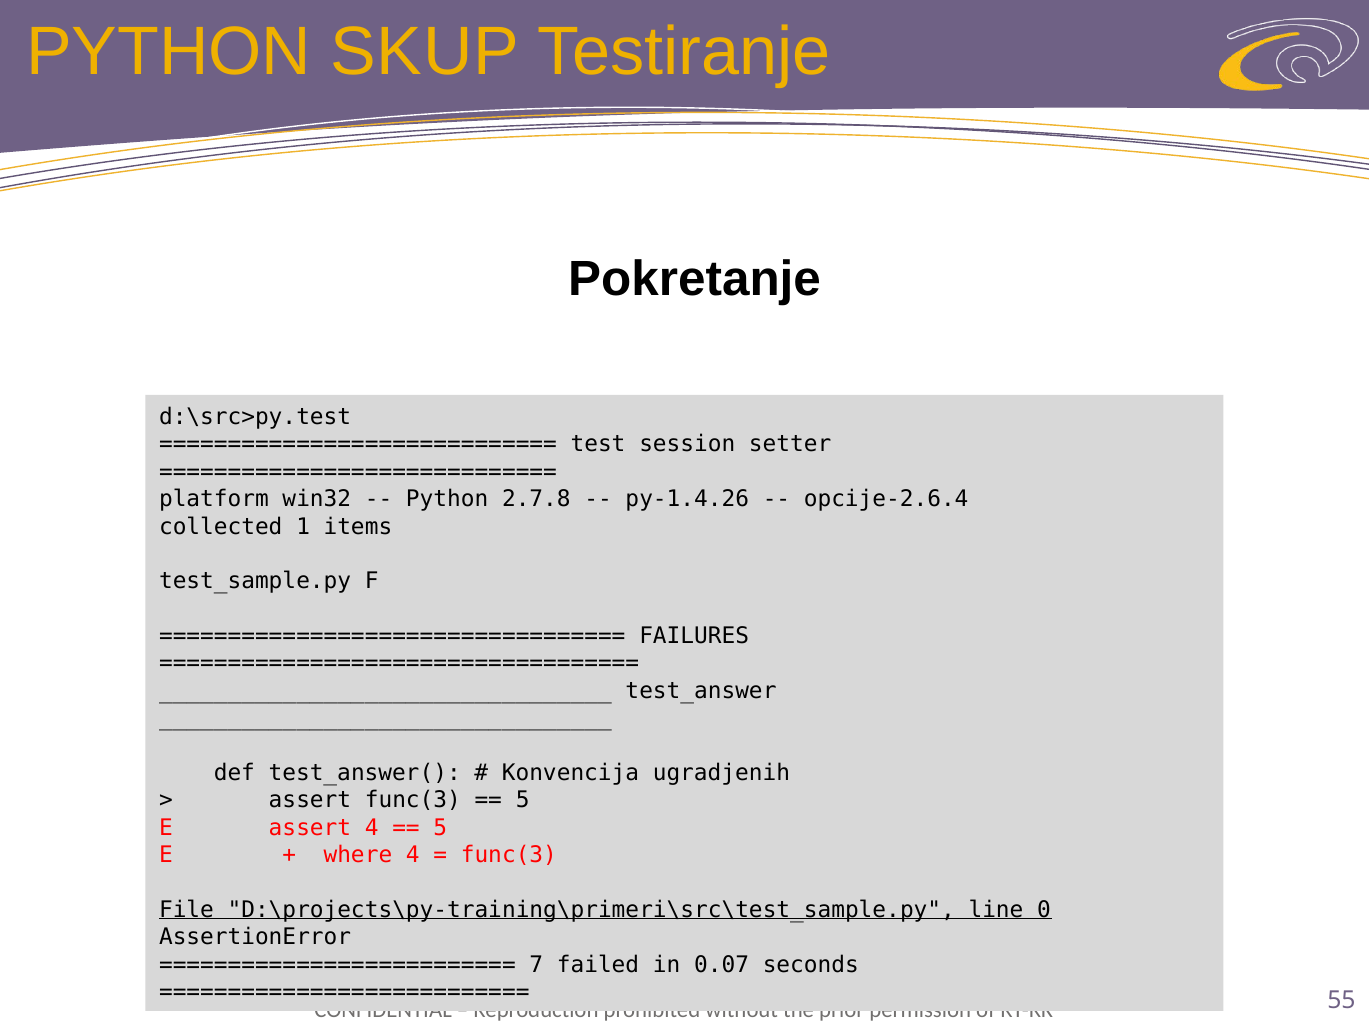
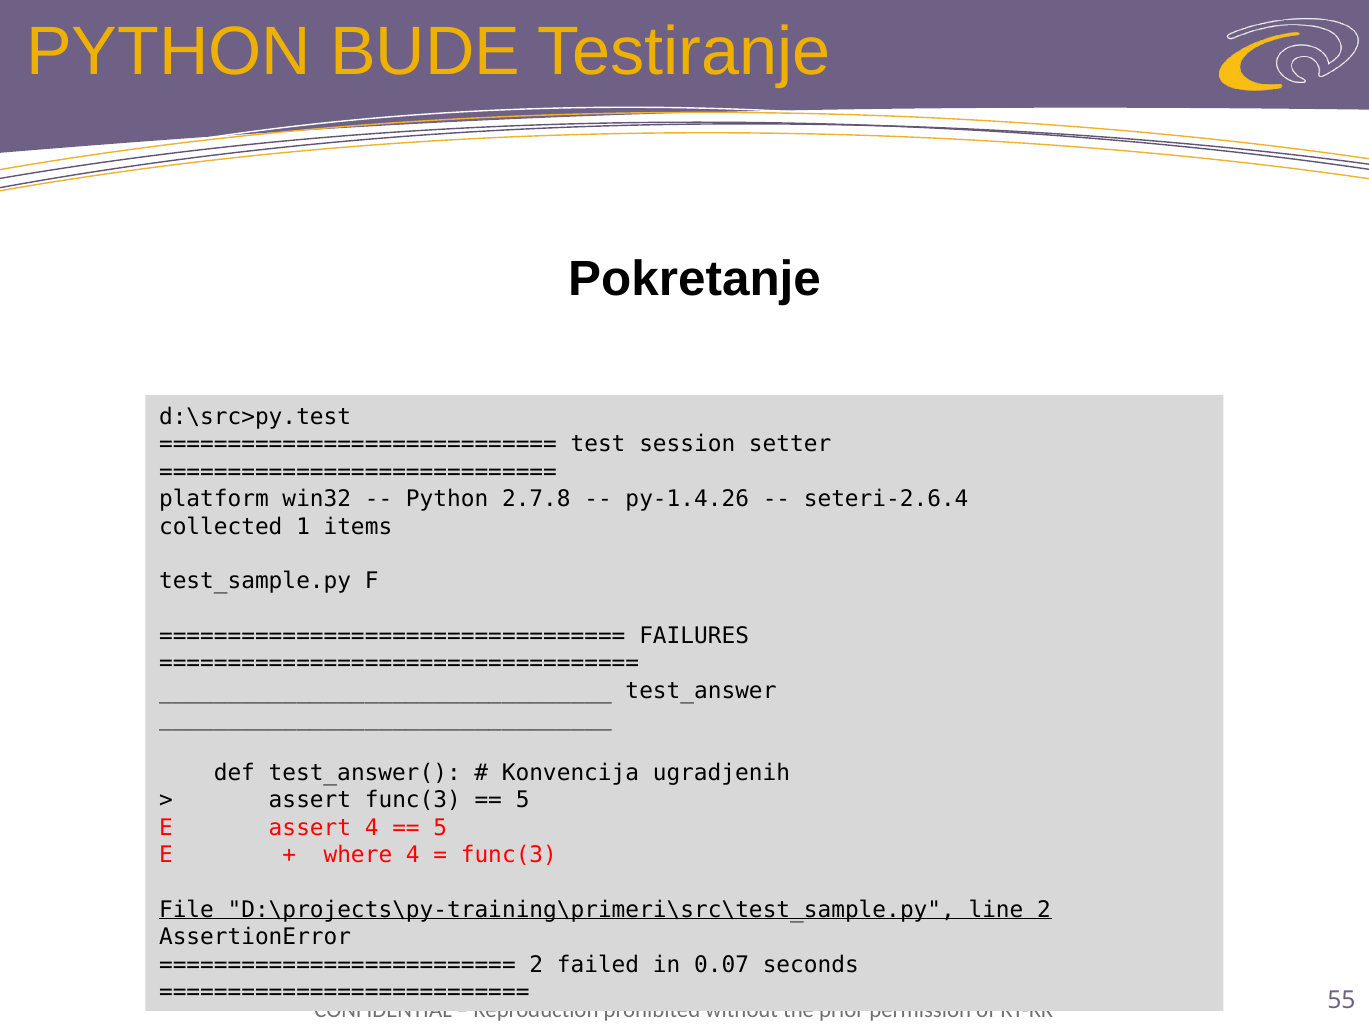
SKUP: SKUP -> BUDE
opcije-2.6.4: opcije-2.6.4 -> seteri-2.6.4
line 0: 0 -> 2
7 at (536, 964): 7 -> 2
